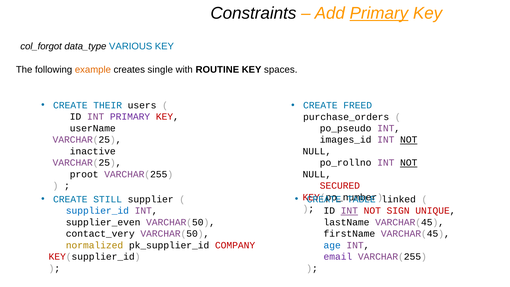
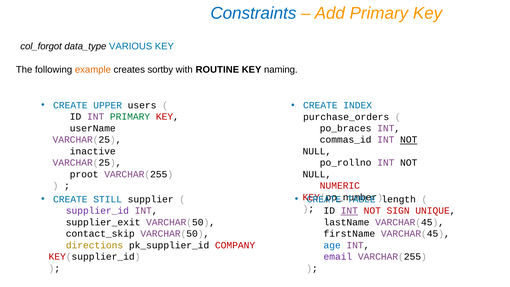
Constraints colour: black -> blue
Primary at (379, 13) underline: present -> none
single: single -> sortby
spaces: spaces -> naming
THEIR: THEIR -> UPPER
FREED: FREED -> INDEX
PRIMARY at (130, 117) colour: purple -> green
po_pseudo: po_pseudo -> po_braces
images_id: images_id -> commas_id
NOT at (409, 163) underline: present -> none
SECURED: SECURED -> NUMERIC
linked: linked -> length
supplier_id colour: blue -> purple
supplier_even: supplier_even -> supplier_exit
contact_very: contact_very -> contact_skip
normalized: normalized -> directions
